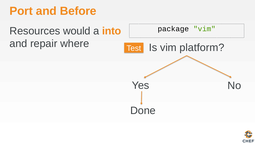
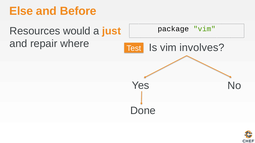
Port: Port -> Else
into: into -> just
platform: platform -> involves
